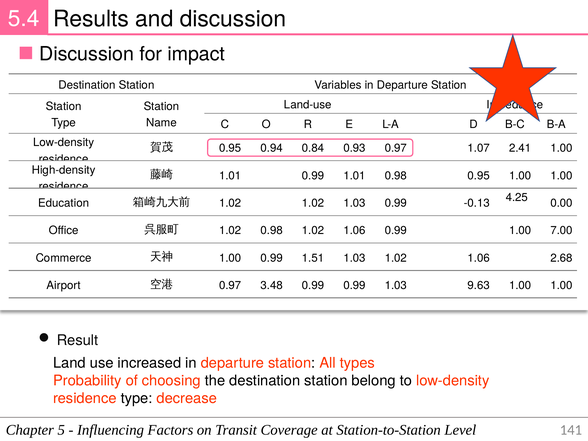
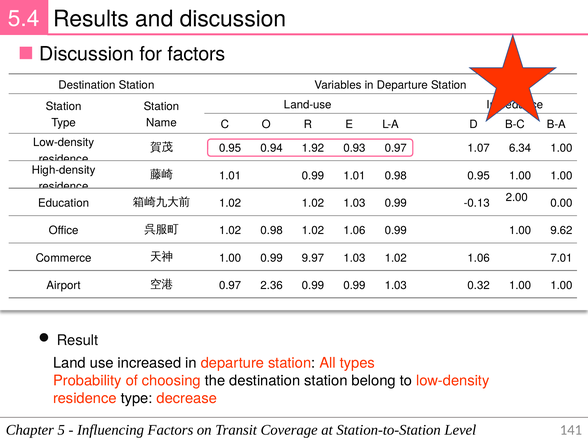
for impact: impact -> factors
0.84: 0.84 -> 1.92
2.41: 2.41 -> 6.34
4.25: 4.25 -> 2.00
7.00: 7.00 -> 9.62
1.51: 1.51 -> 9.97
2.68: 2.68 -> 7.01
3.48: 3.48 -> 2.36
9.63: 9.63 -> 0.32
